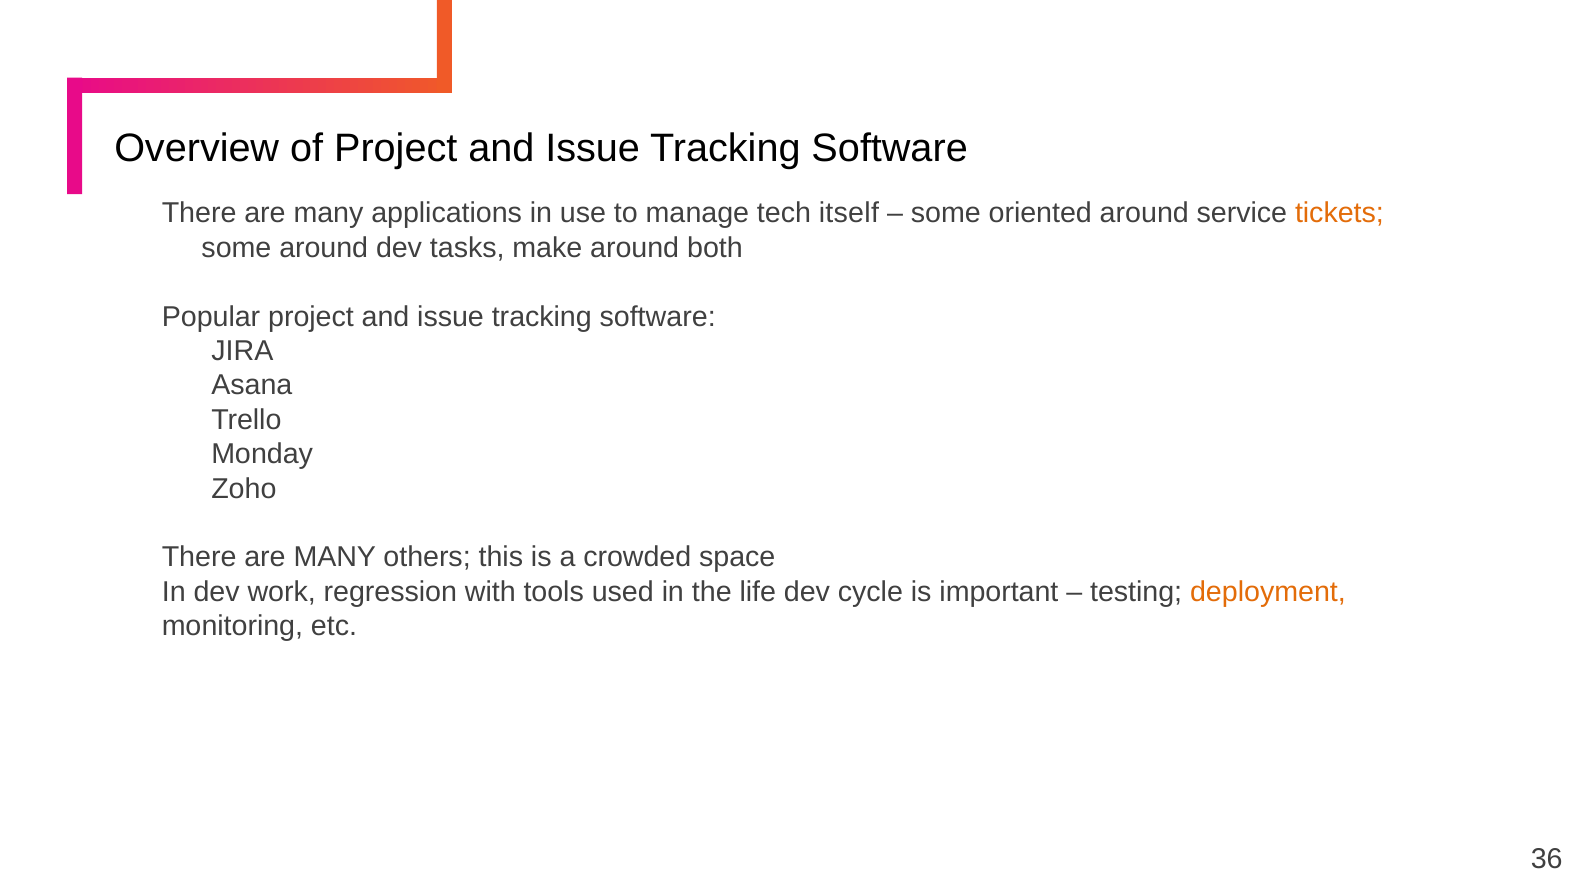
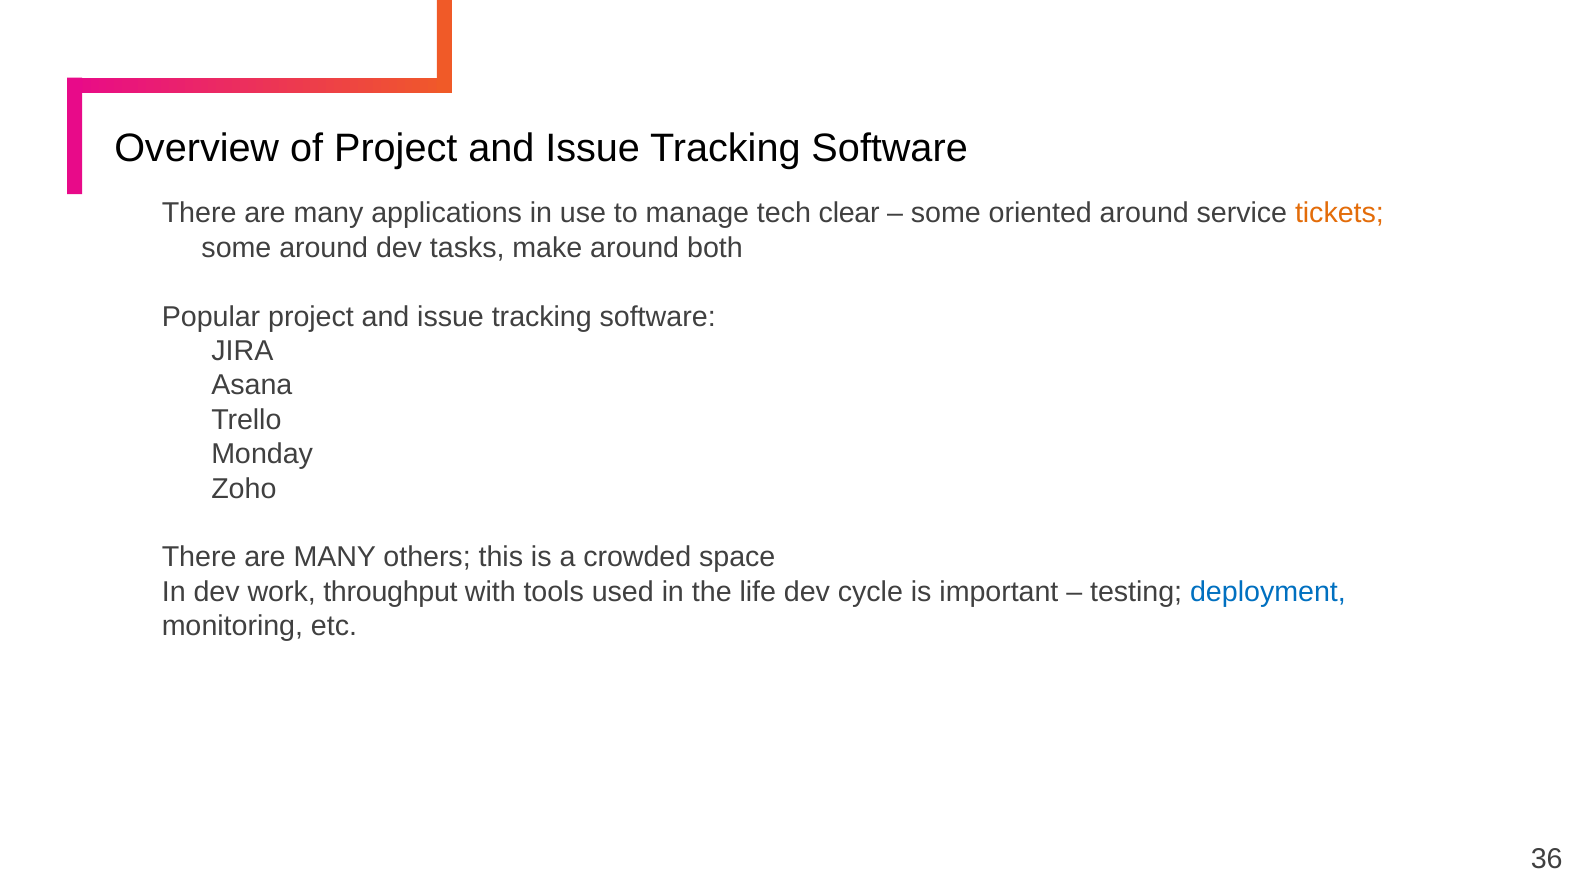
itself: itself -> clear
regression: regression -> throughput
deployment colour: orange -> blue
